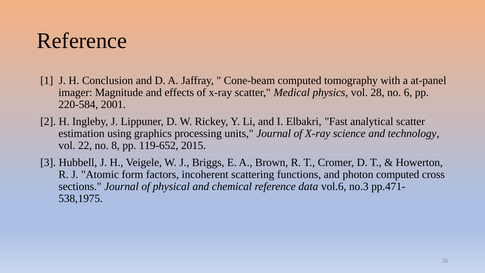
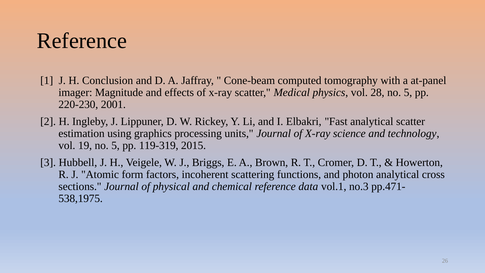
28 no 6: 6 -> 5
220-584: 220-584 -> 220-230
22: 22 -> 19
8 at (116, 145): 8 -> 5
119-652: 119-652 -> 119-319
photon computed: computed -> analytical
vol.6: vol.6 -> vol.1
